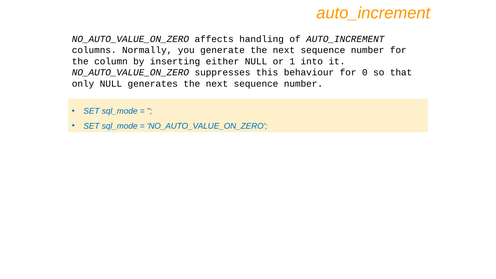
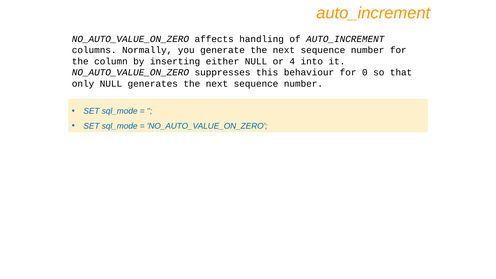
1: 1 -> 4
